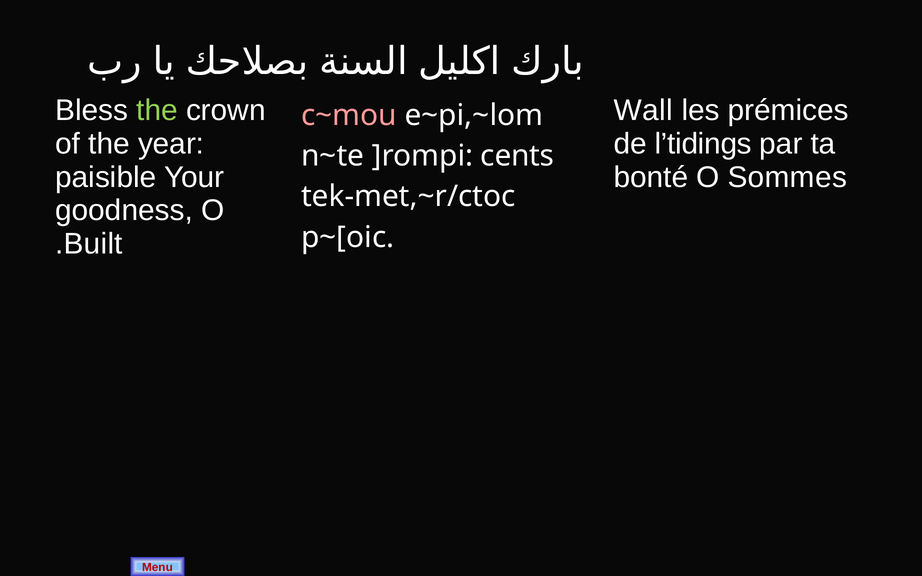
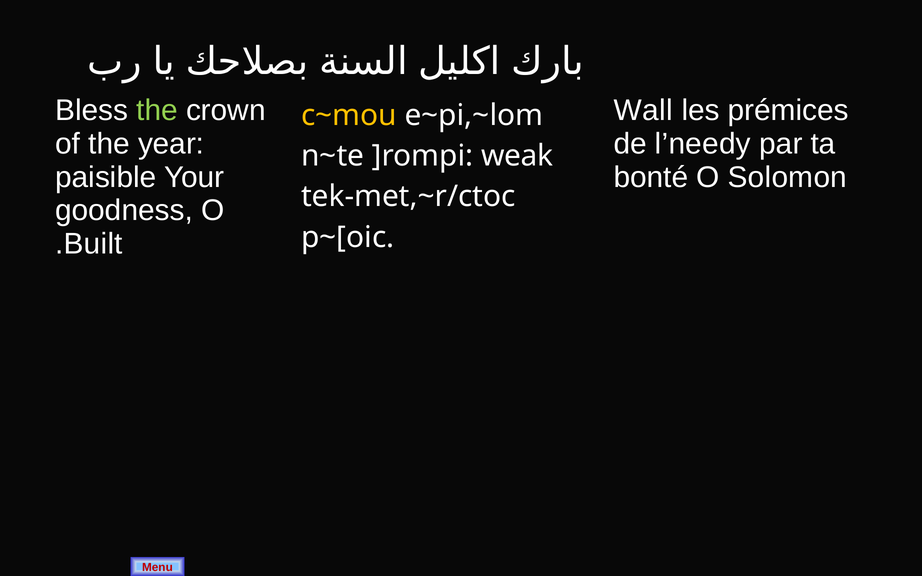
c~mou colour: pink -> yellow
l’tidings: l’tidings -> l’needy
cents: cents -> weak
Sommes: Sommes -> Solomon
